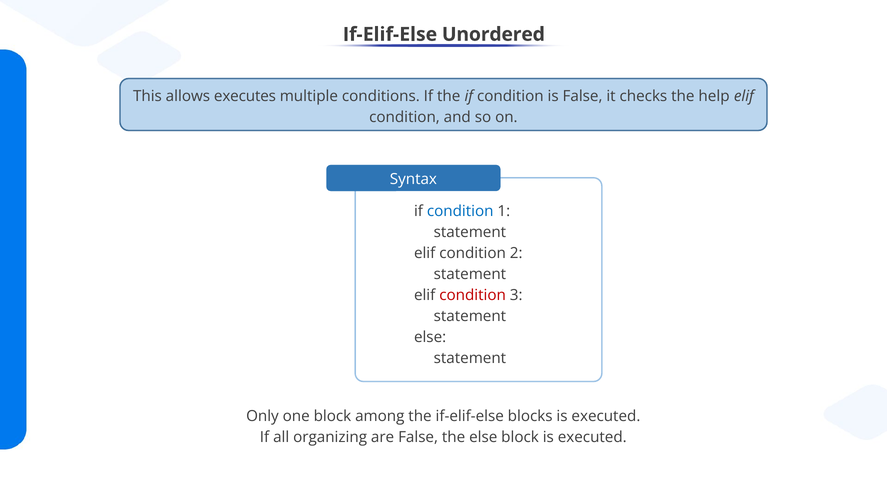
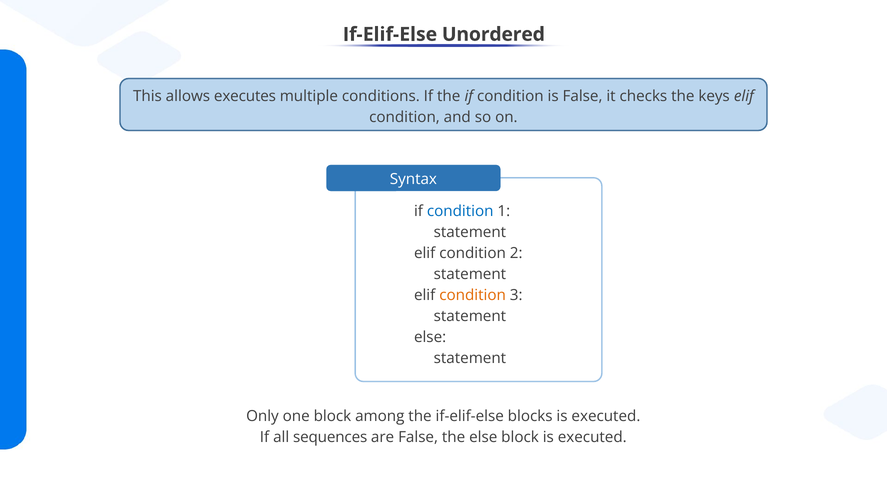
help: help -> keys
condition at (473, 295) colour: red -> orange
organizing: organizing -> sequences
